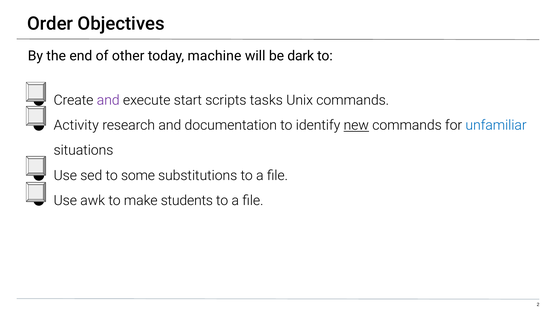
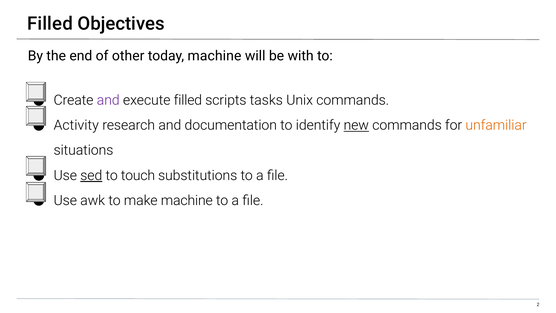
Order at (50, 24): Order -> Filled
dark: dark -> with
execute start: start -> filled
unfamiliar colour: blue -> orange
sed underline: none -> present
some: some -> touch
make students: students -> machine
